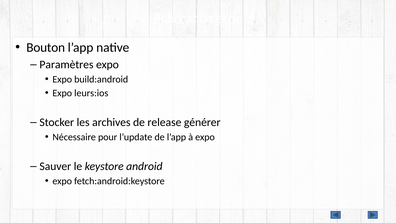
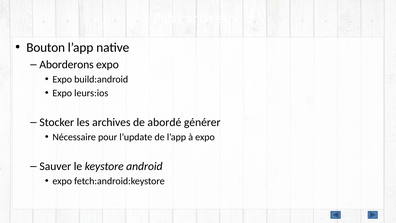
Paramètres: Paramètres -> Aborderons
release: release -> abordé
